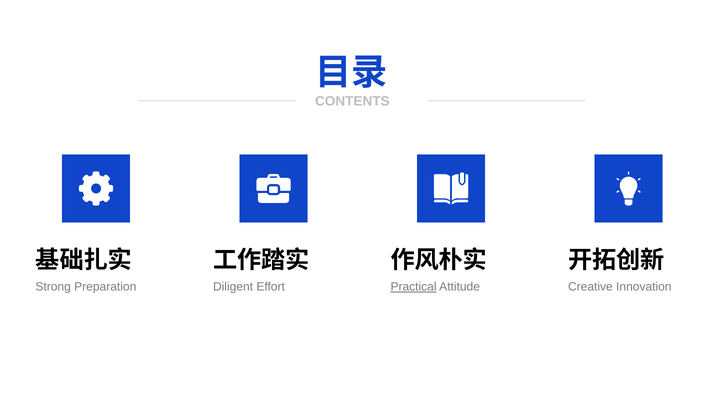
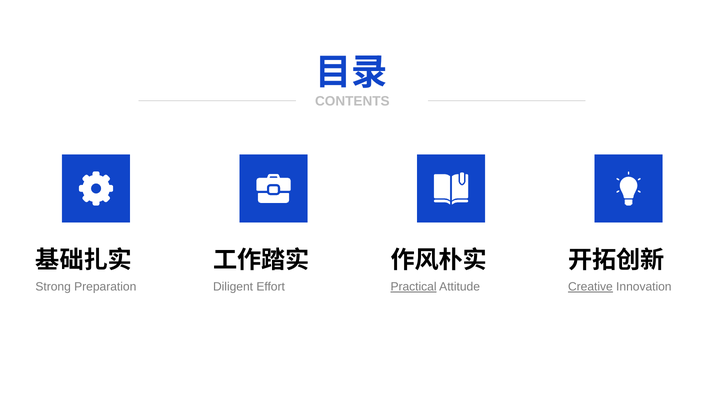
Creative underline: none -> present
